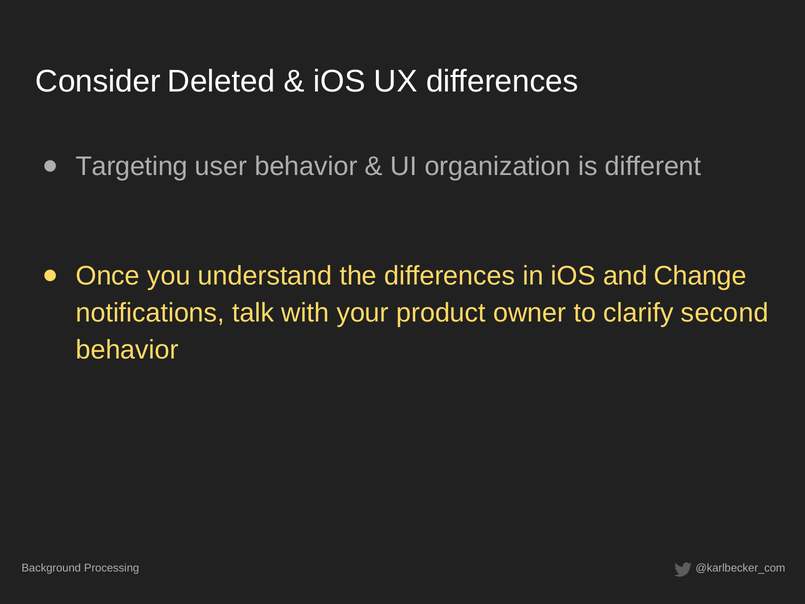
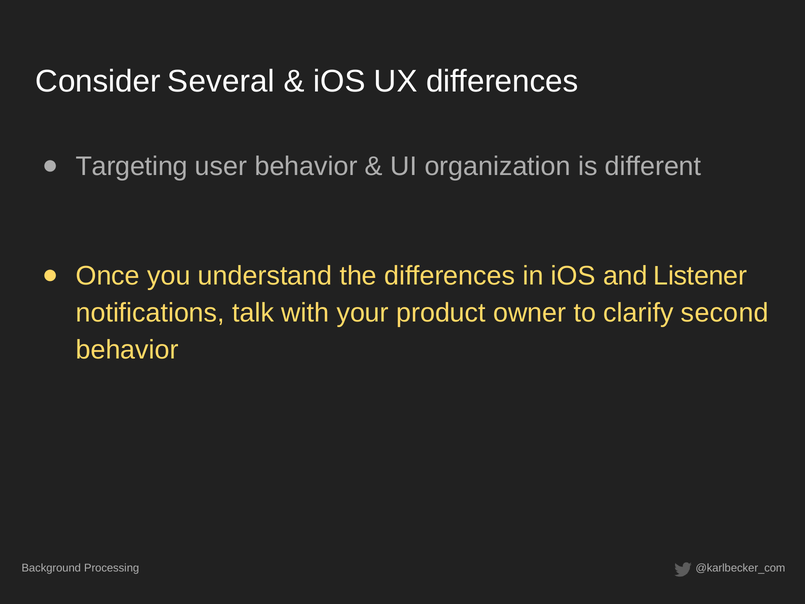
Deleted: Deleted -> Several
Change: Change -> Listener
